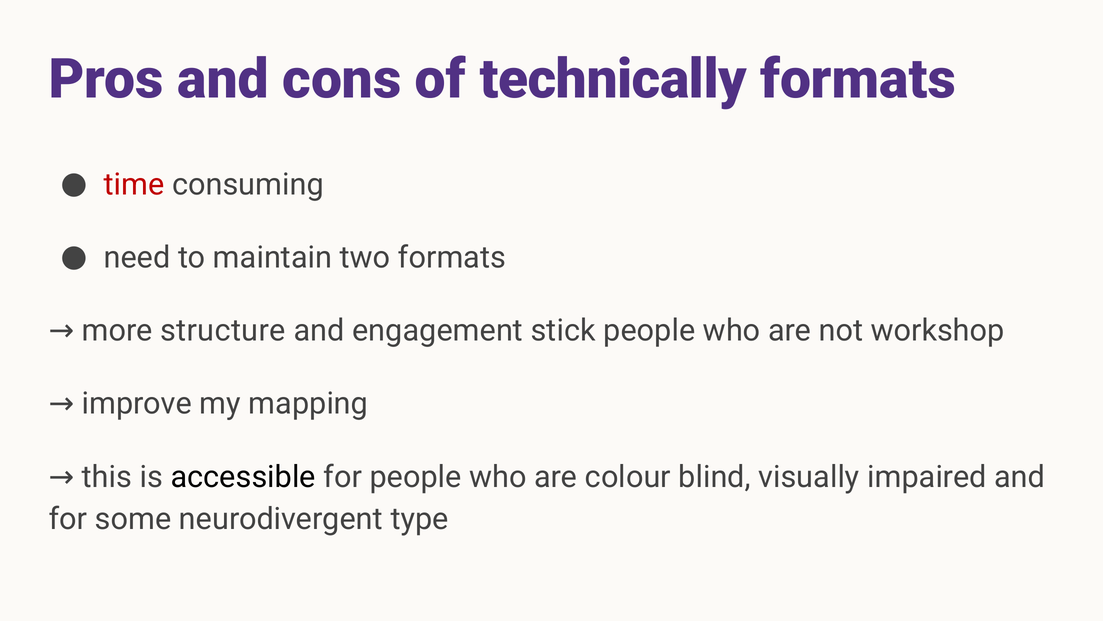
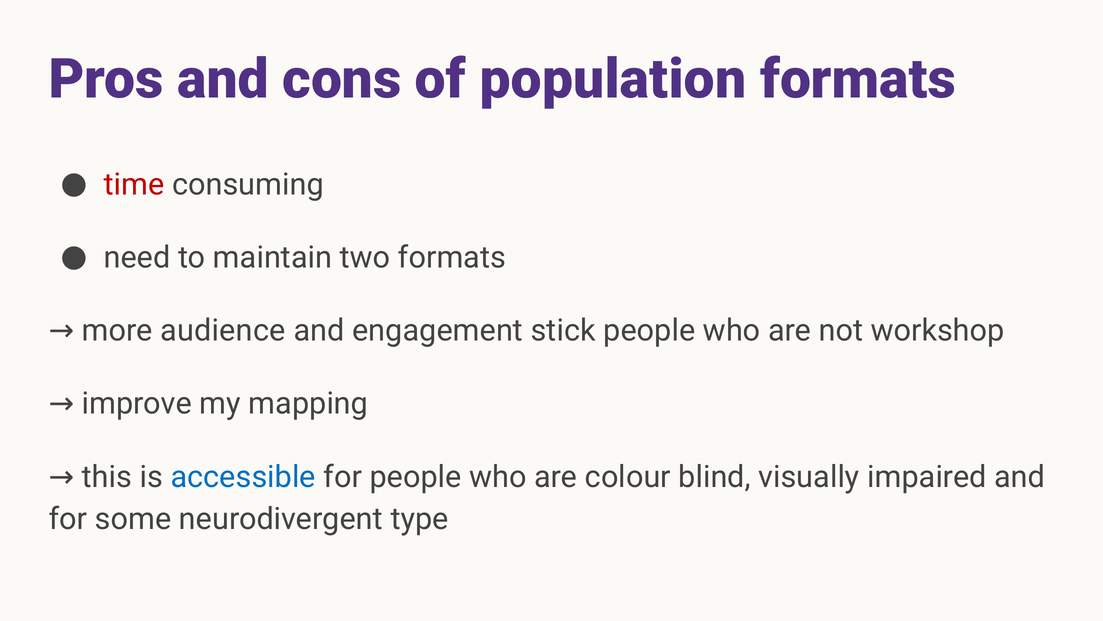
technically: technically -> population
structure: structure -> audience
accessible colour: black -> blue
